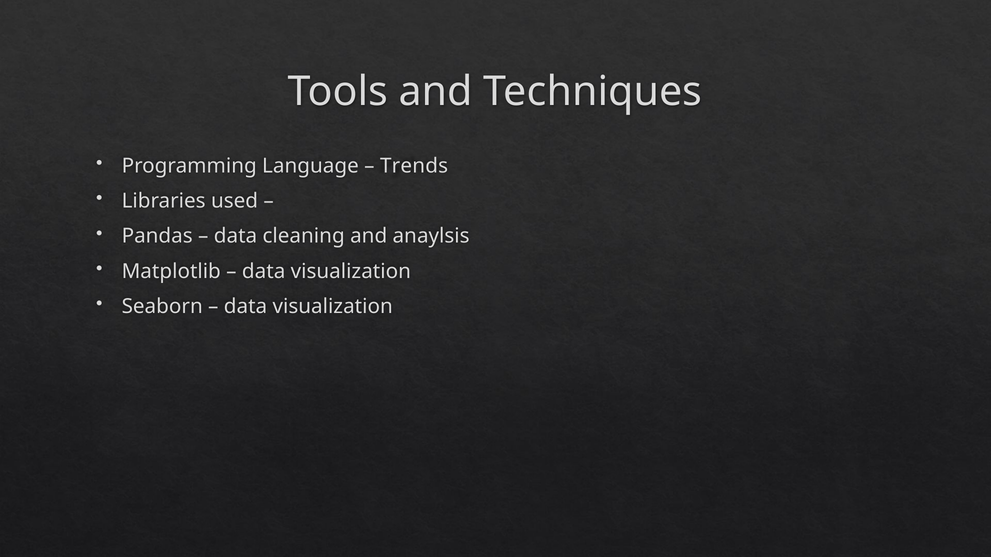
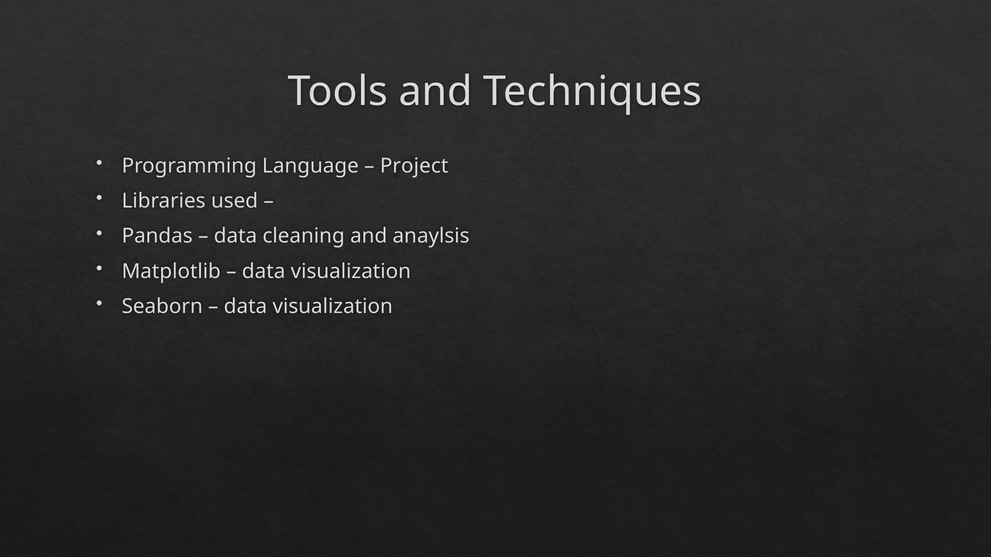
Trends: Trends -> Project
